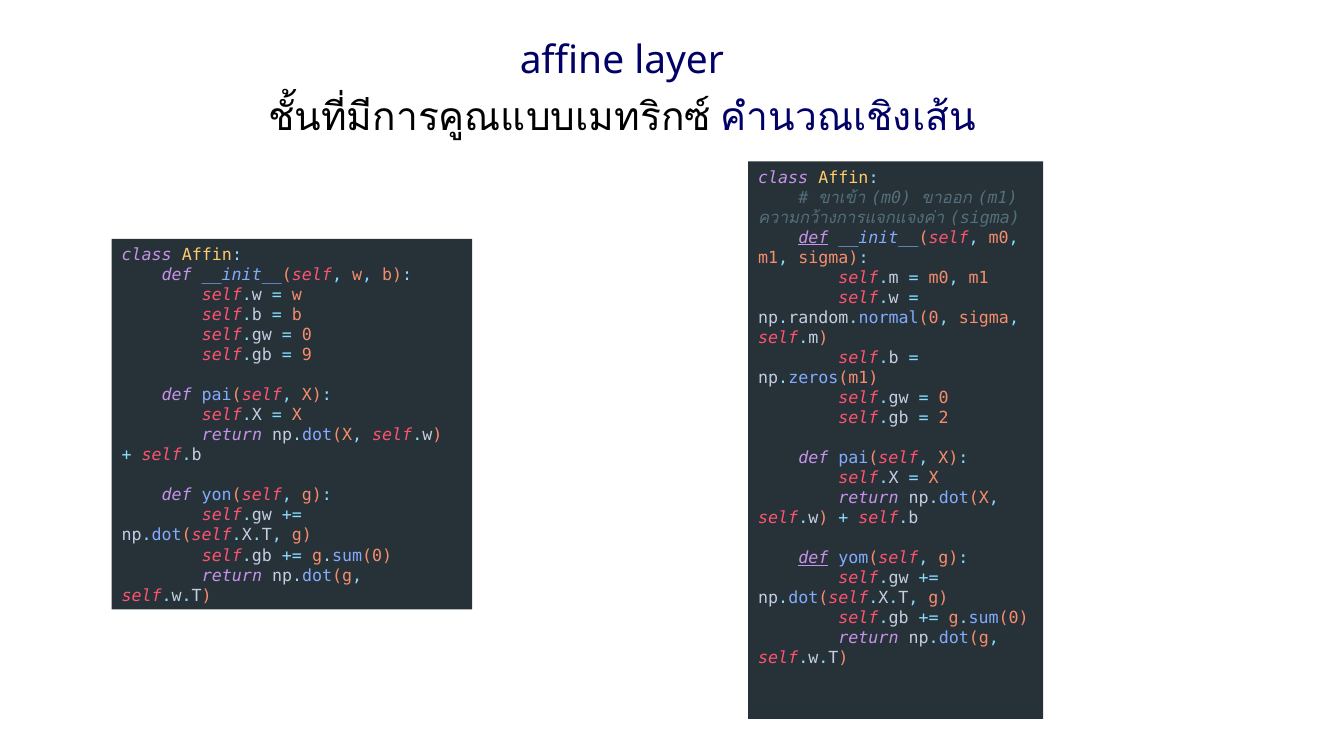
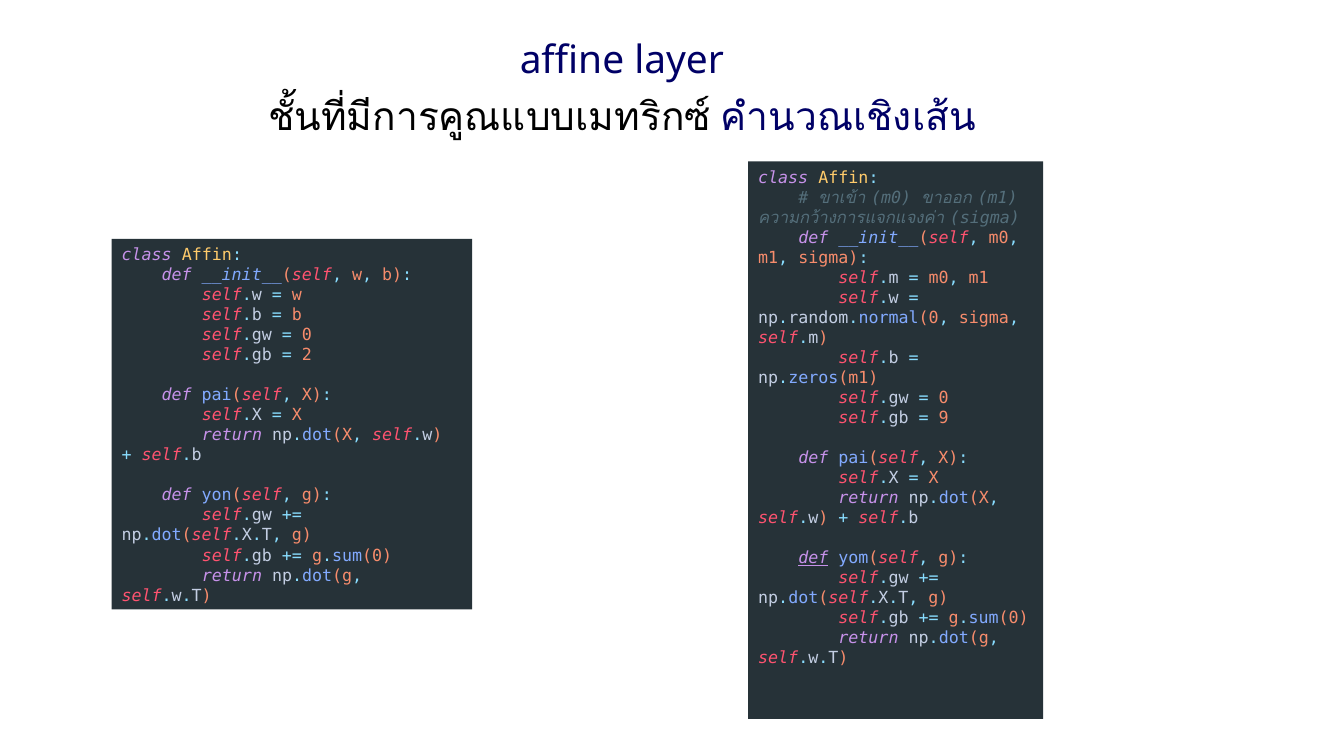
def at (813, 238) underline: present -> none
9: 9 -> 2
2: 2 -> 9
